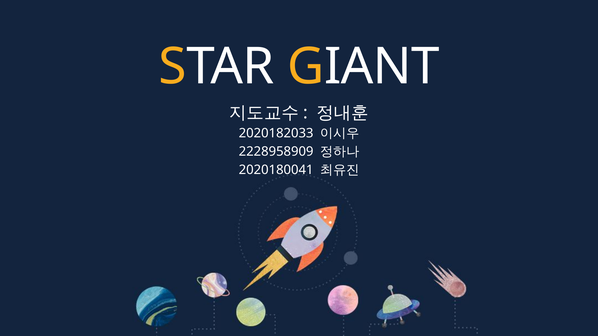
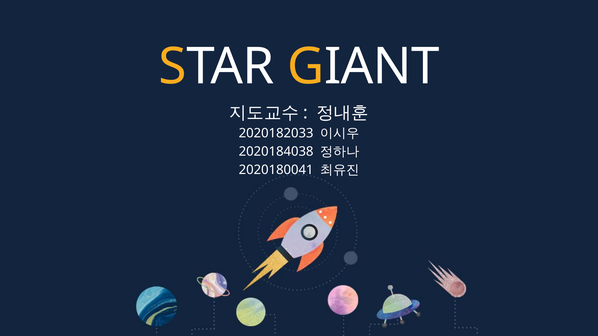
2228958909: 2228958909 -> 2020184038
